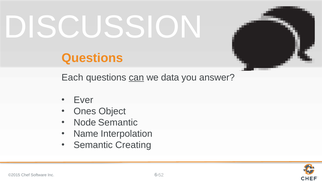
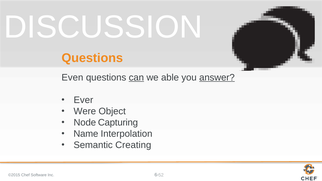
Each: Each -> Even
data: data -> able
answer underline: none -> present
Ones: Ones -> Were
Node Semantic: Semantic -> Capturing
